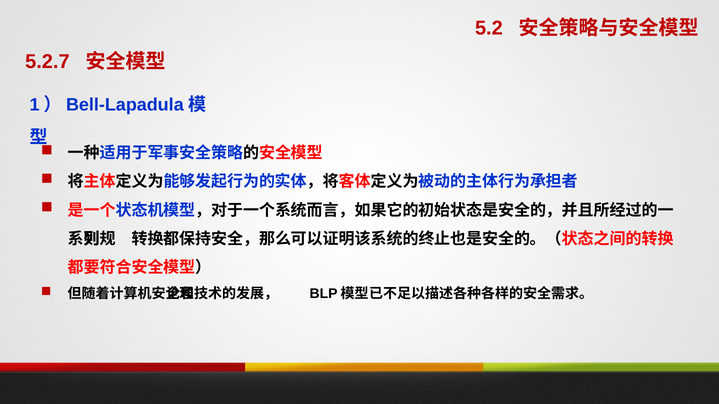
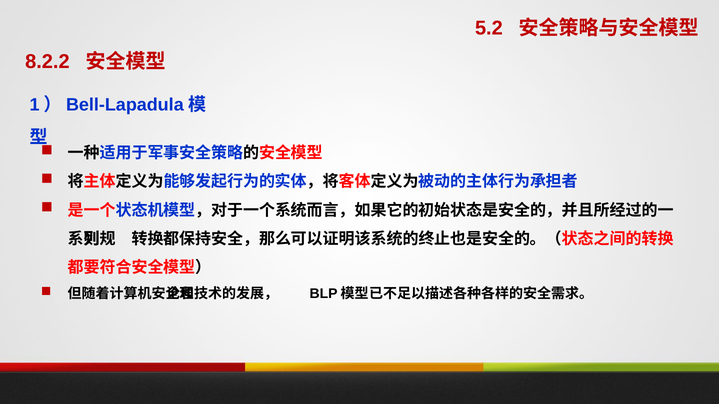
5.2.7: 5.2.7 -> 8.2.2
